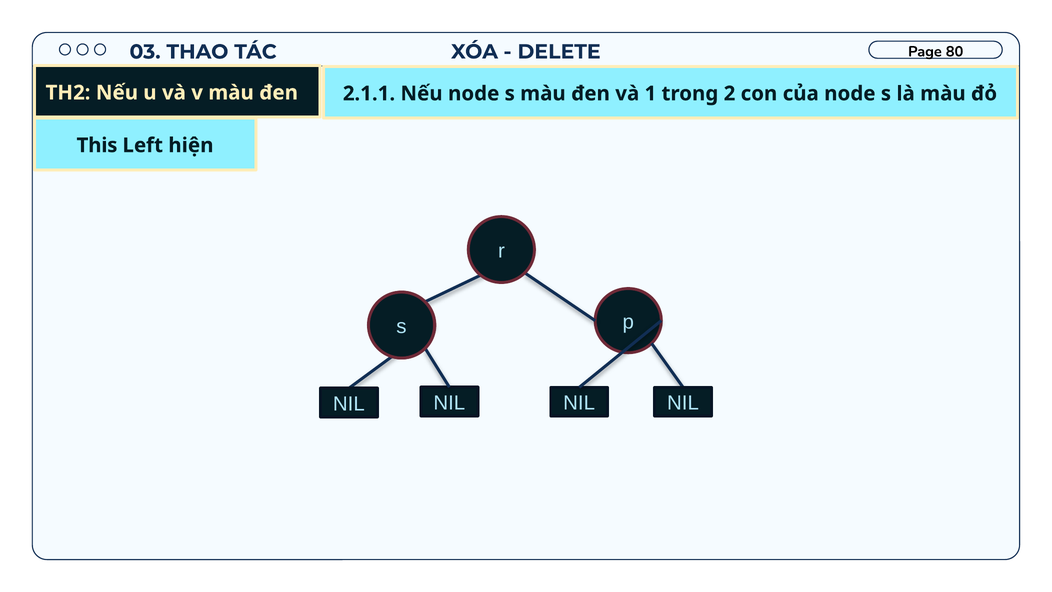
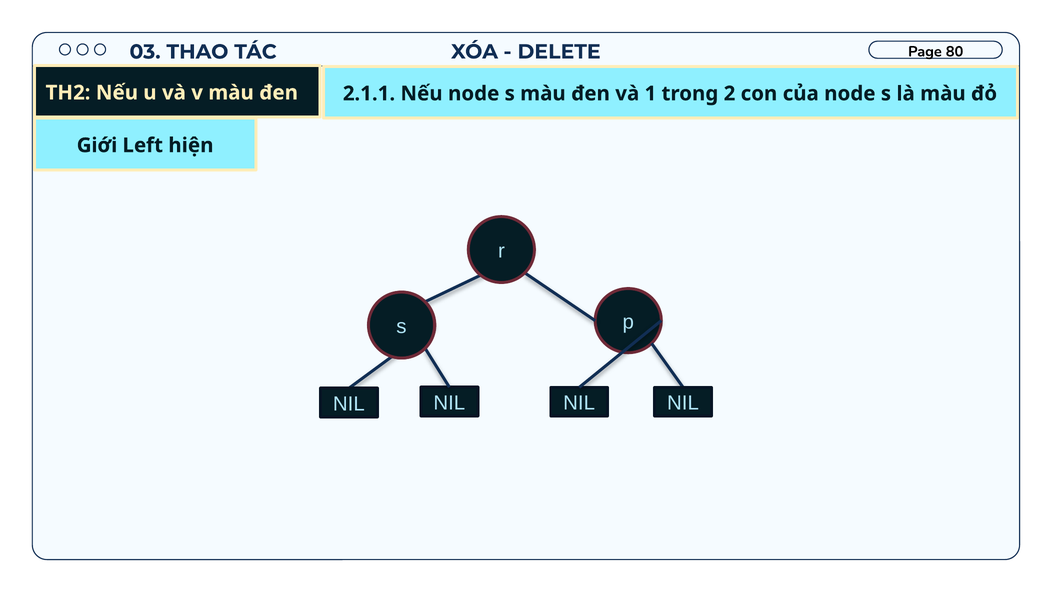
This: This -> Giới
